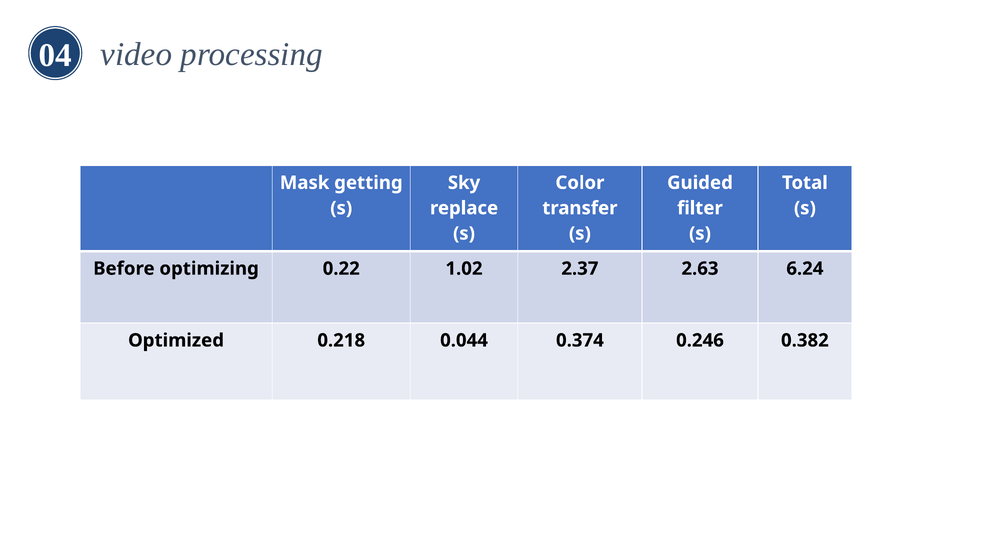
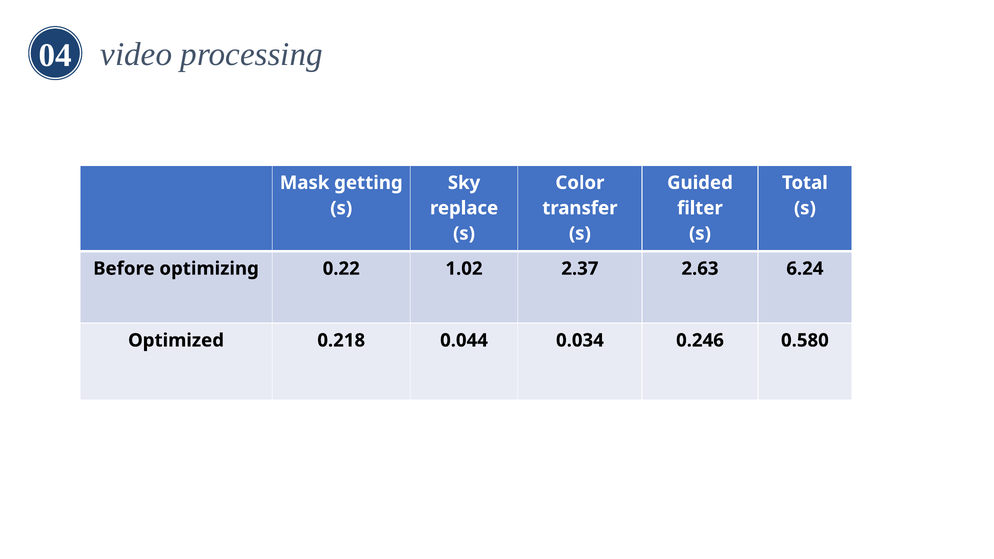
0.374: 0.374 -> 0.034
0.382: 0.382 -> 0.580
